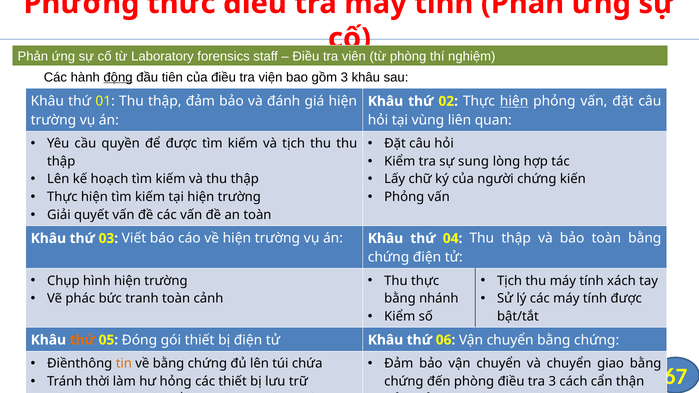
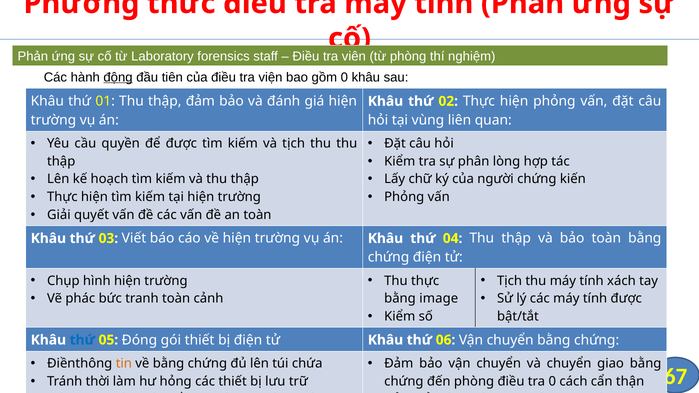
gồm 3: 3 -> 0
hiện at (514, 101) underline: present -> none
sung: sung -> phân
nhánh: nhánh -> image
thứ at (82, 340) colour: orange -> blue
tra 3: 3 -> 0
